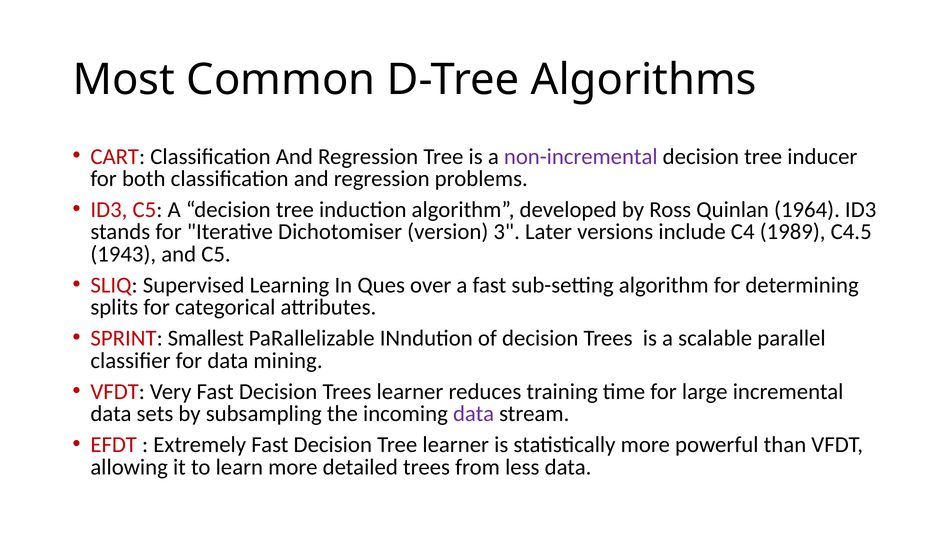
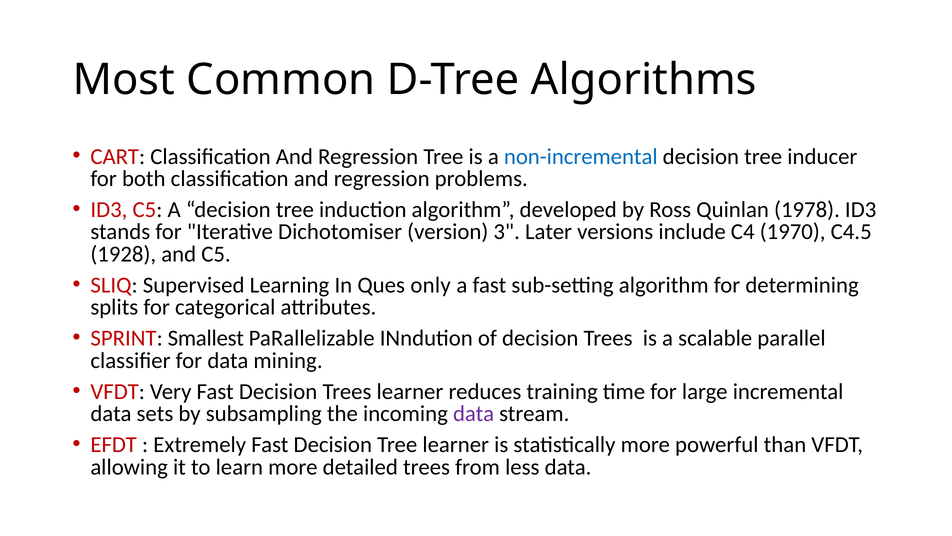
non-incremental colour: purple -> blue
1964: 1964 -> 1978
1989: 1989 -> 1970
1943: 1943 -> 1928
over: over -> only
